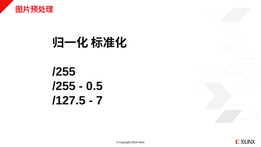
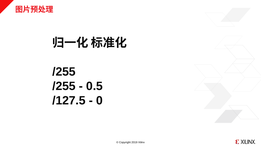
7: 7 -> 0
